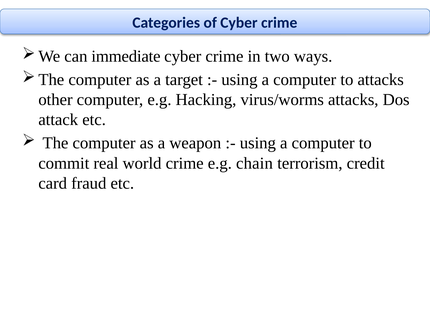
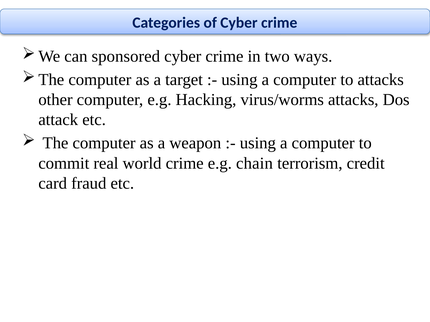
immediate: immediate -> sponsored
